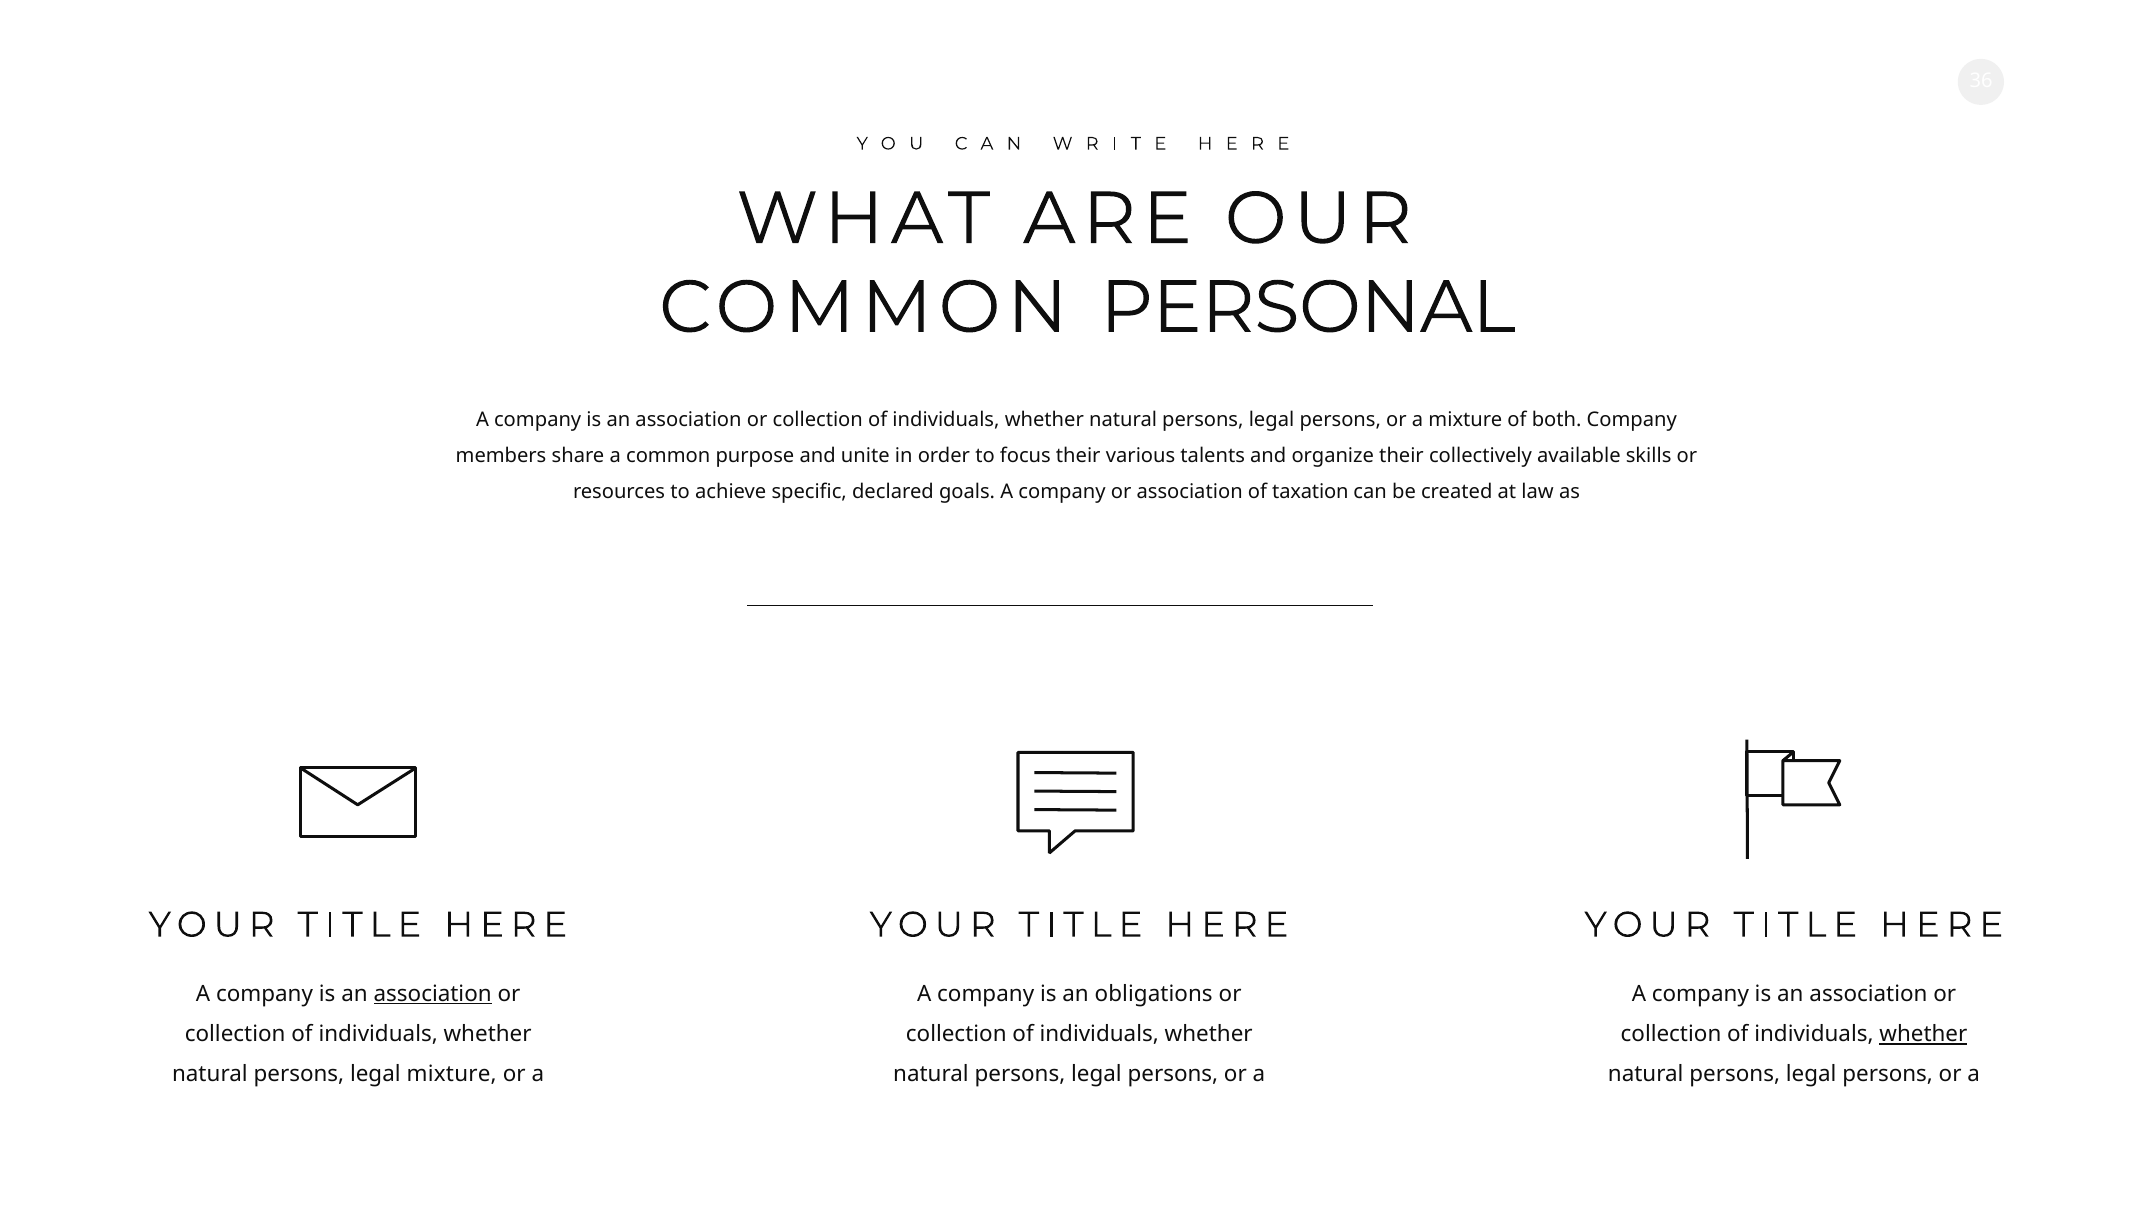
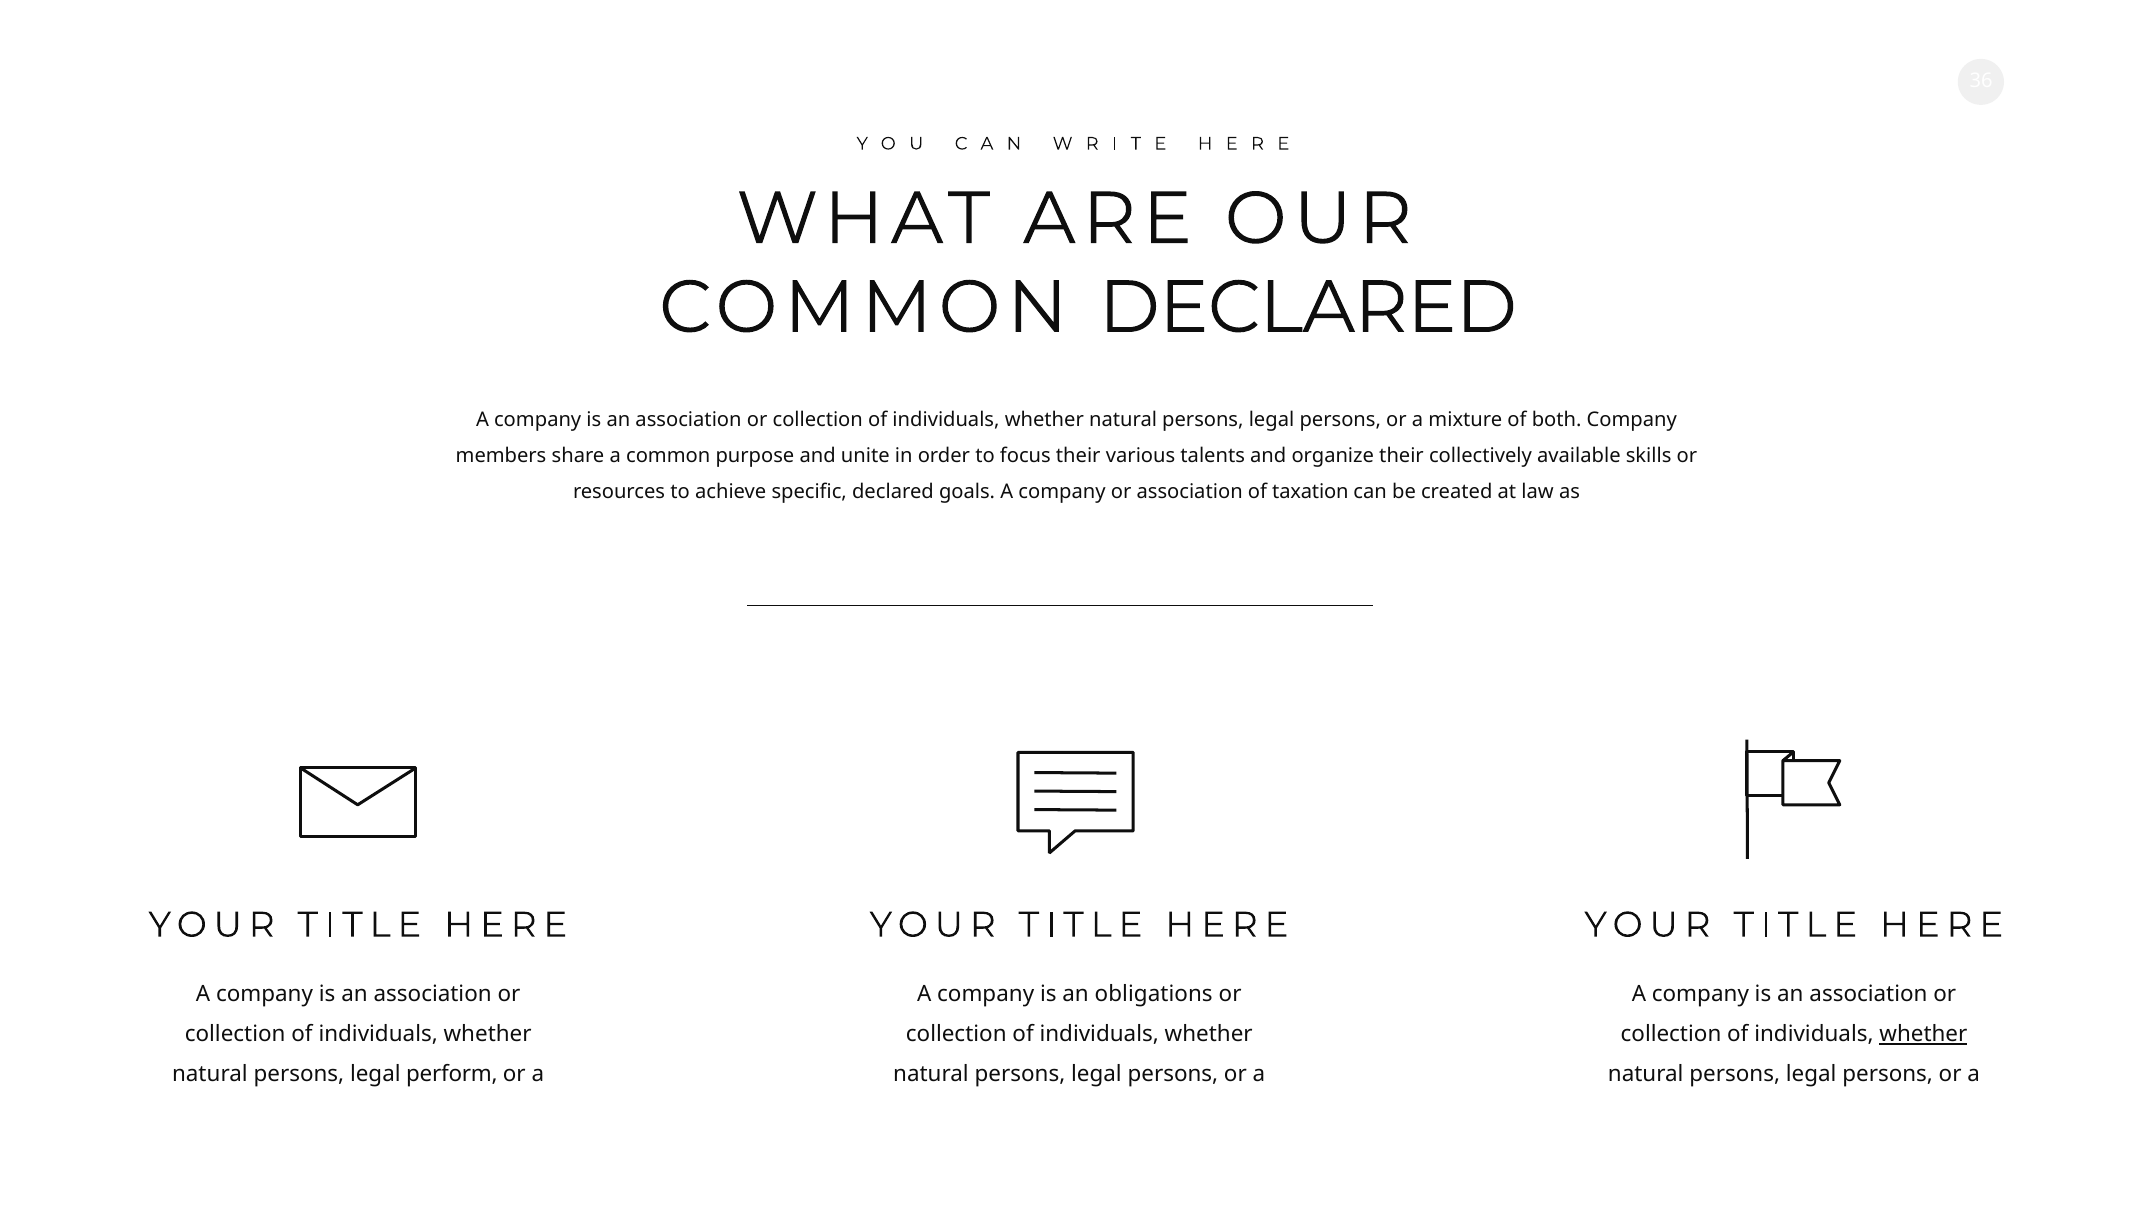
COMMON PERSONAL: PERSONAL -> DECLARED
association at (433, 994) underline: present -> none
legal mixture: mixture -> perform
